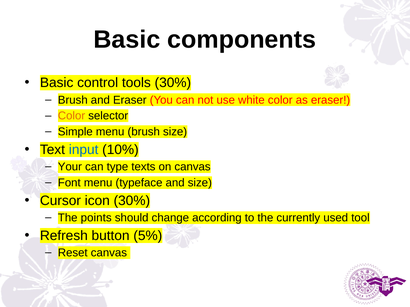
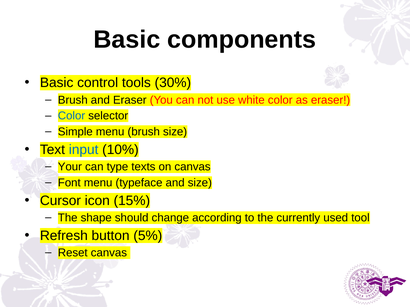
Color at (72, 116) colour: orange -> blue
icon 30%: 30% -> 15%
points: points -> shape
